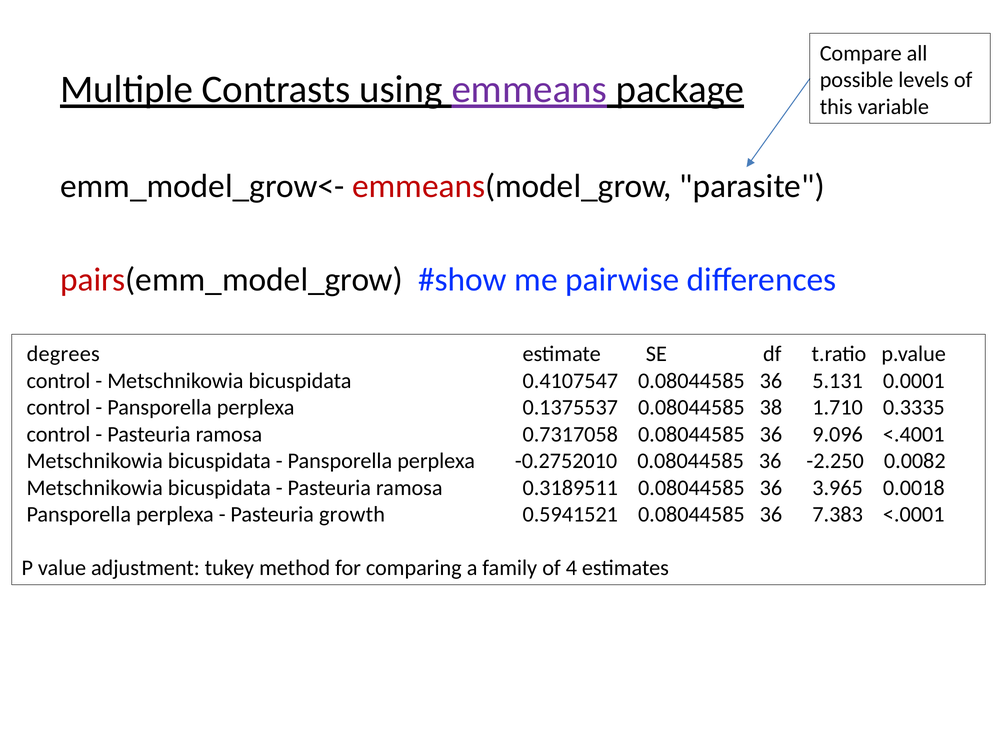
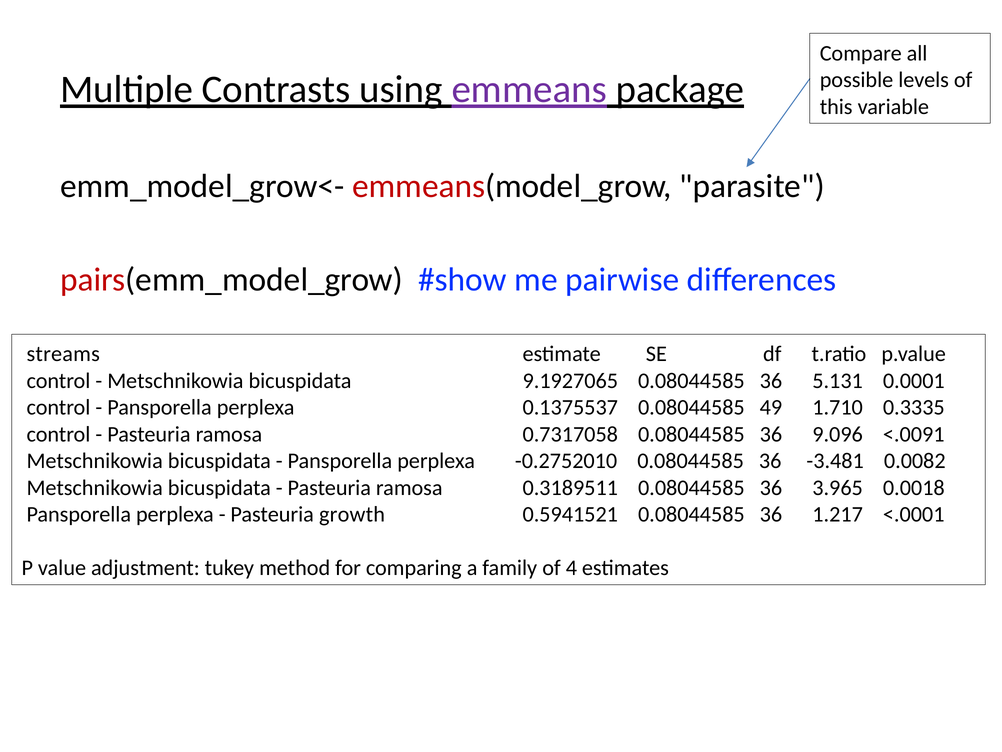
degrees: degrees -> streams
0.4107547: 0.4107547 -> 9.1927065
38: 38 -> 49
<.4001: <.4001 -> <.0091
-2.250: -2.250 -> -3.481
7.383: 7.383 -> 1.217
